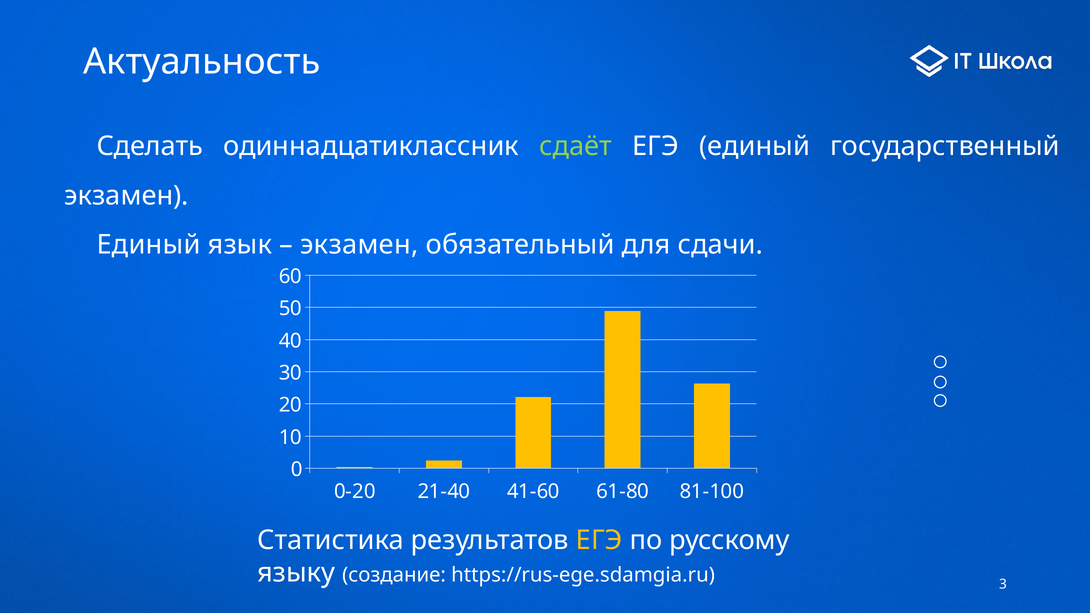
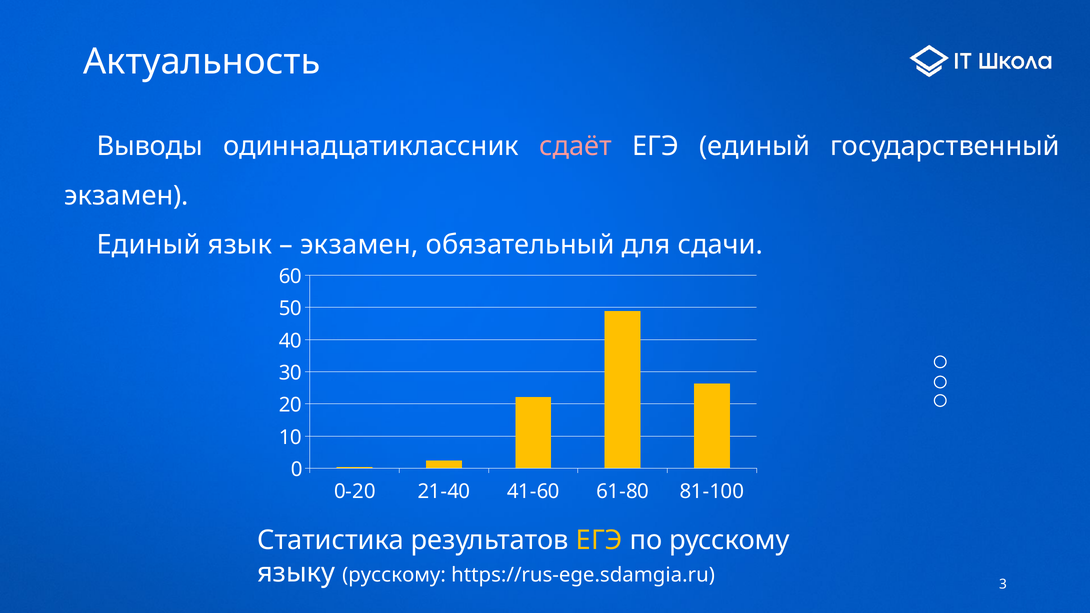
Сделать: Сделать -> Выводы
сдаёт colour: light green -> pink
языку создание: создание -> русскому
